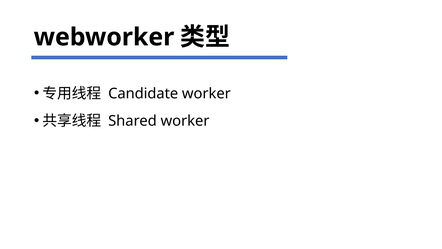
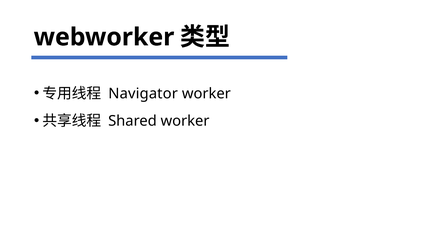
Candidate: Candidate -> Navigator
